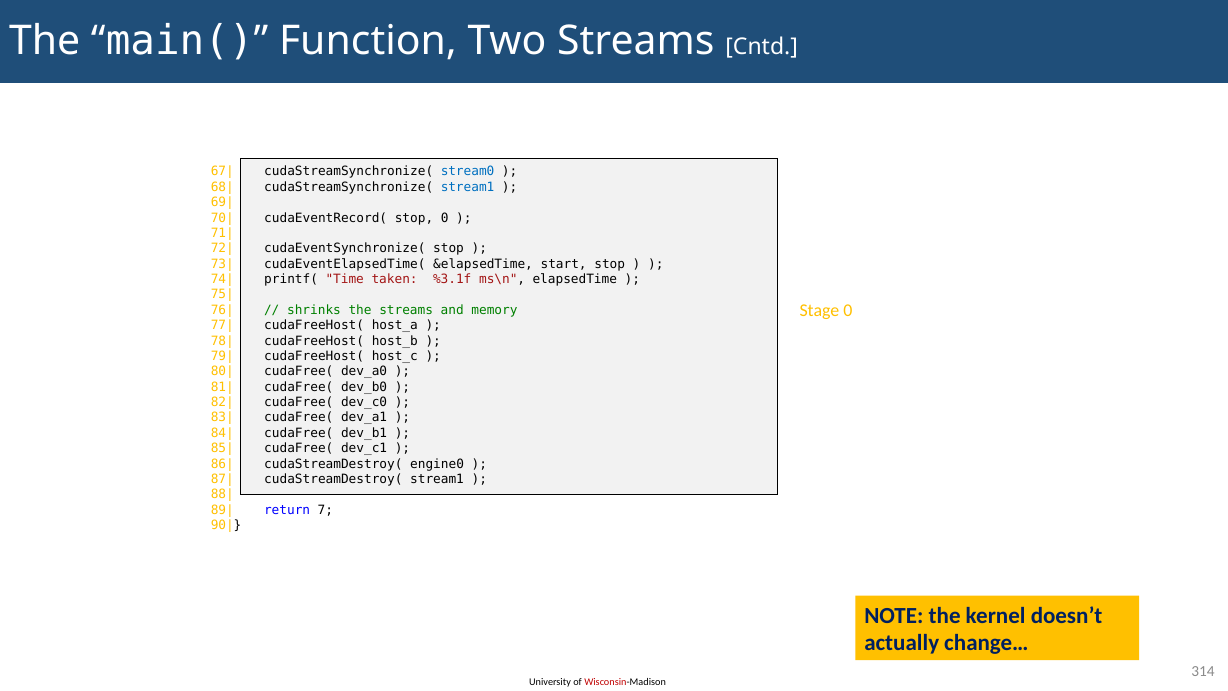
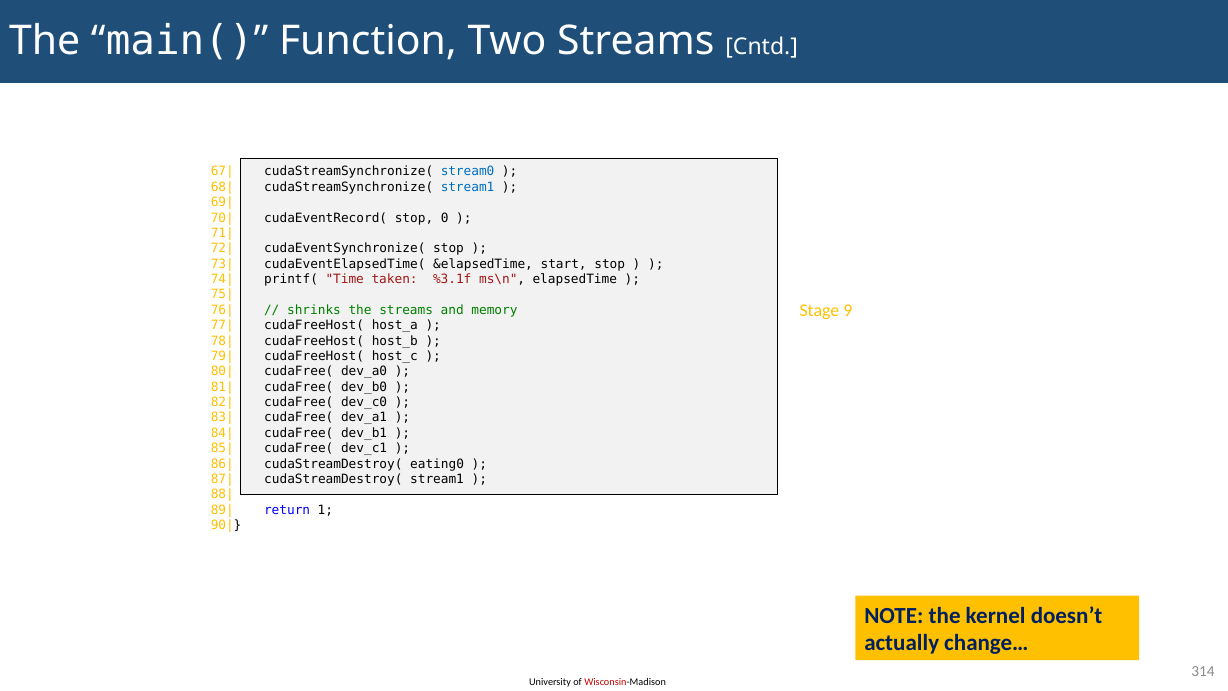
Stage 0: 0 -> 9
engine0: engine0 -> eating0
7: 7 -> 1
